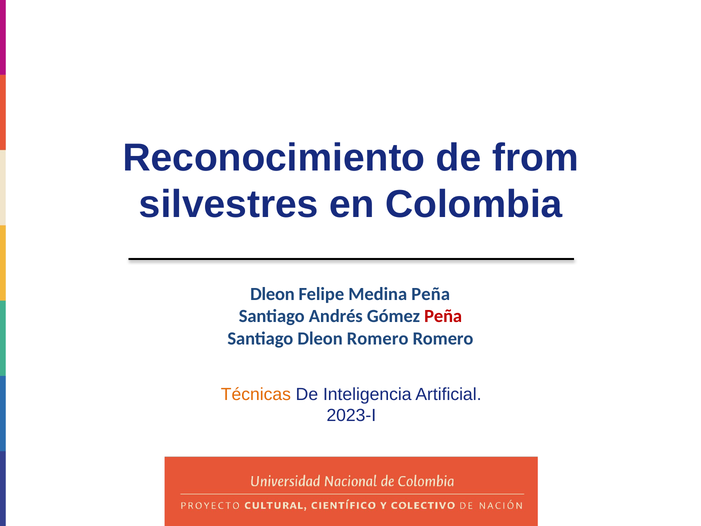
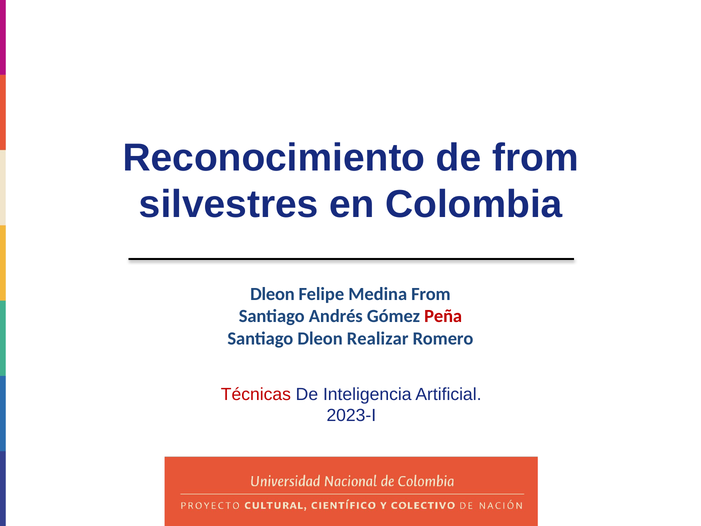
Medina Peña: Peña -> From
Dleon Romero: Romero -> Realizar
Técnicas colour: orange -> red
